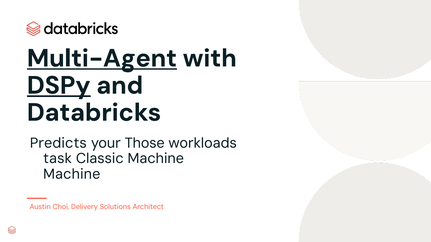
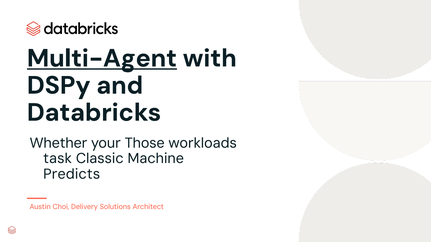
DSPy underline: present -> none
Predicts: Predicts -> Whether
Machine at (72, 174): Machine -> Predicts
